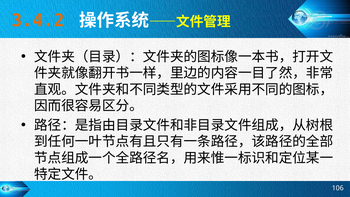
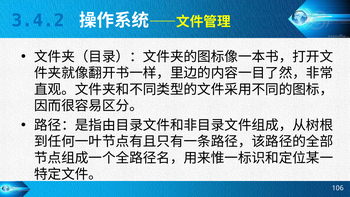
3.4.2 colour: orange -> blue
